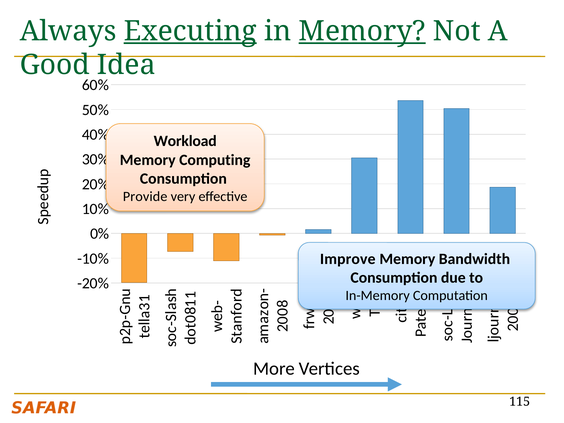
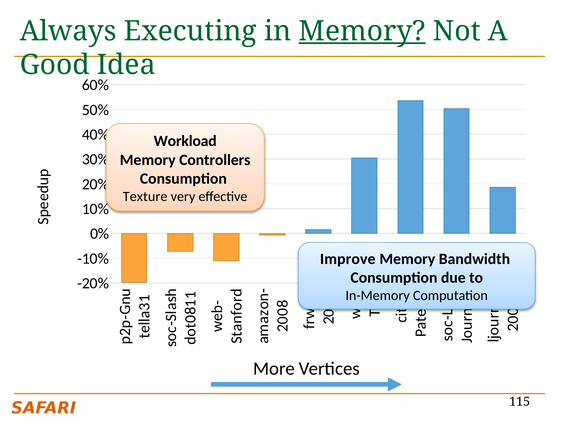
Executing underline: present -> none
Computing: Computing -> Controllers
Provide: Provide -> Texture
